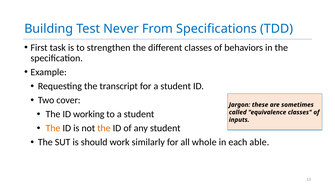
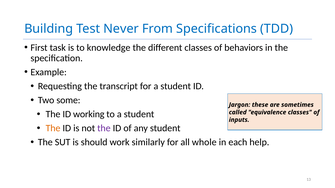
strengthen: strengthen -> knowledge
cover: cover -> some
the at (104, 129) colour: orange -> purple
able: able -> help
